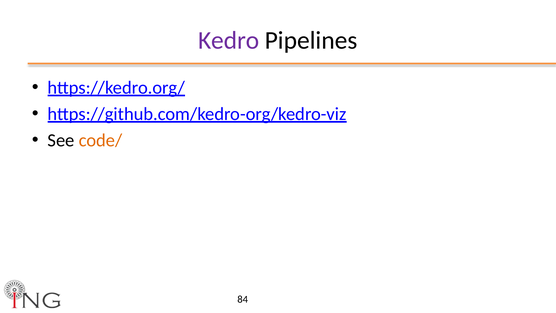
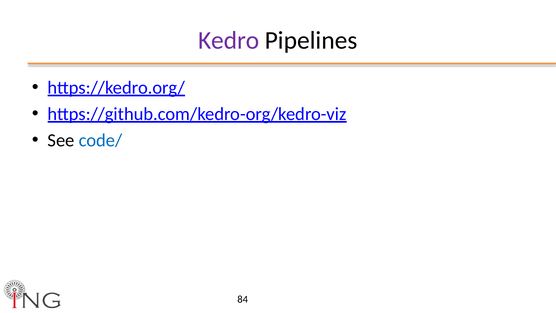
code/ colour: orange -> blue
